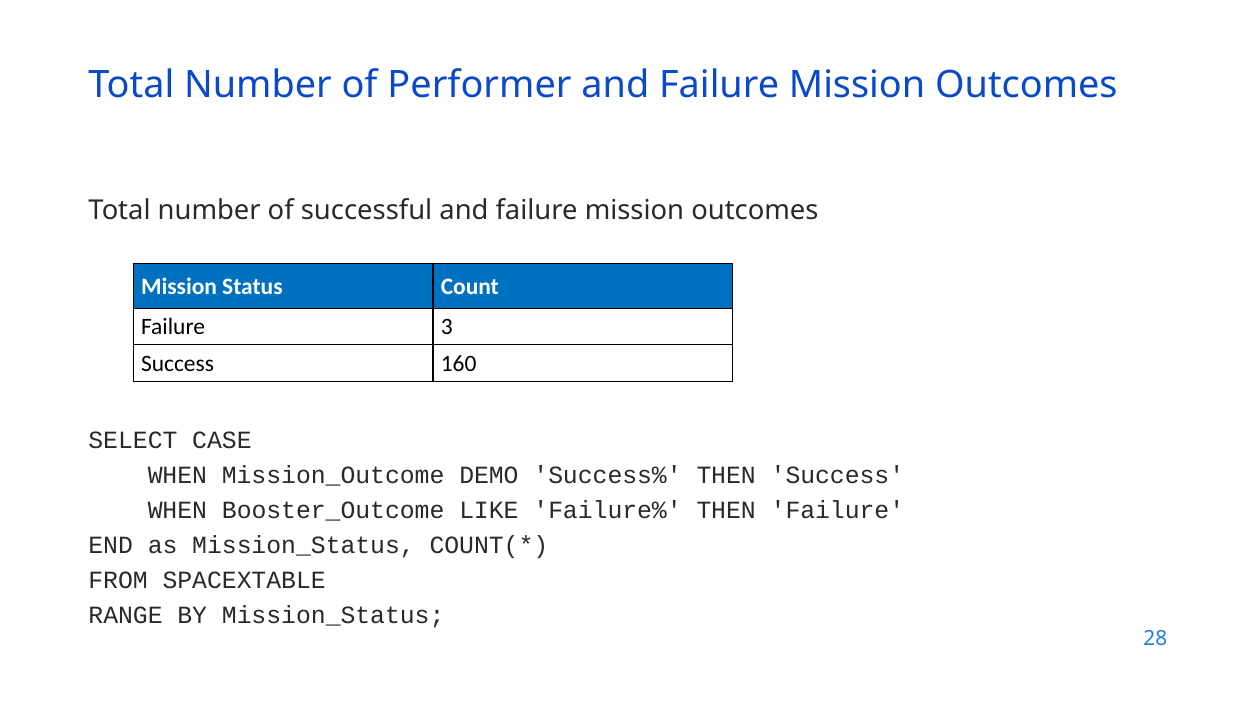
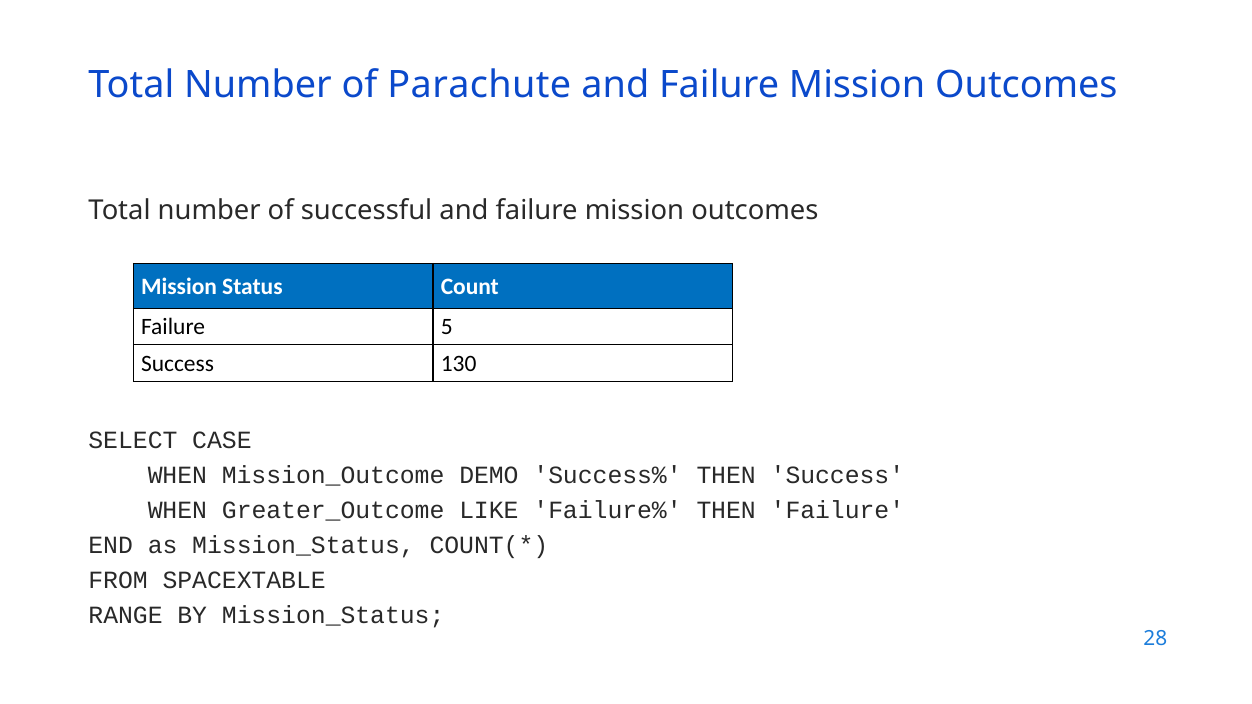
Performer: Performer -> Parachute
3: 3 -> 5
160: 160 -> 130
Booster_Outcome: Booster_Outcome -> Greater_Outcome
